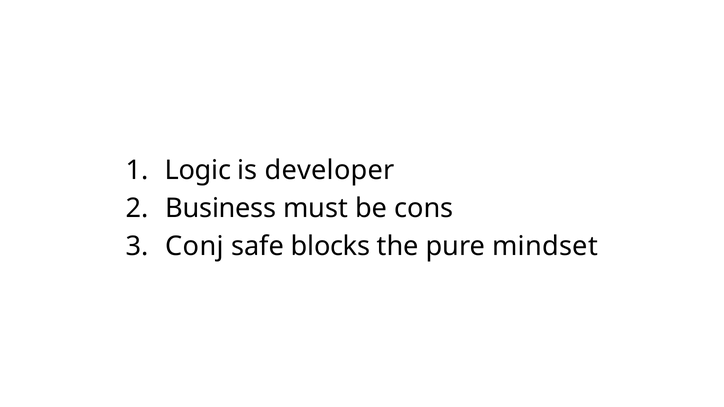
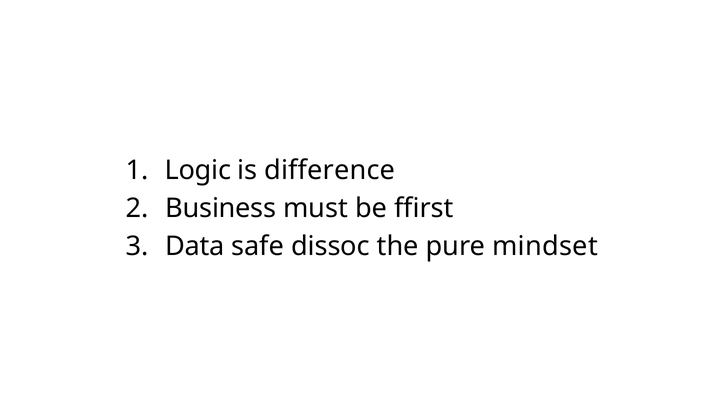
developer: developer -> difference
cons: cons -> ffirst
Conj: Conj -> Data
blocks: blocks -> dissoc
